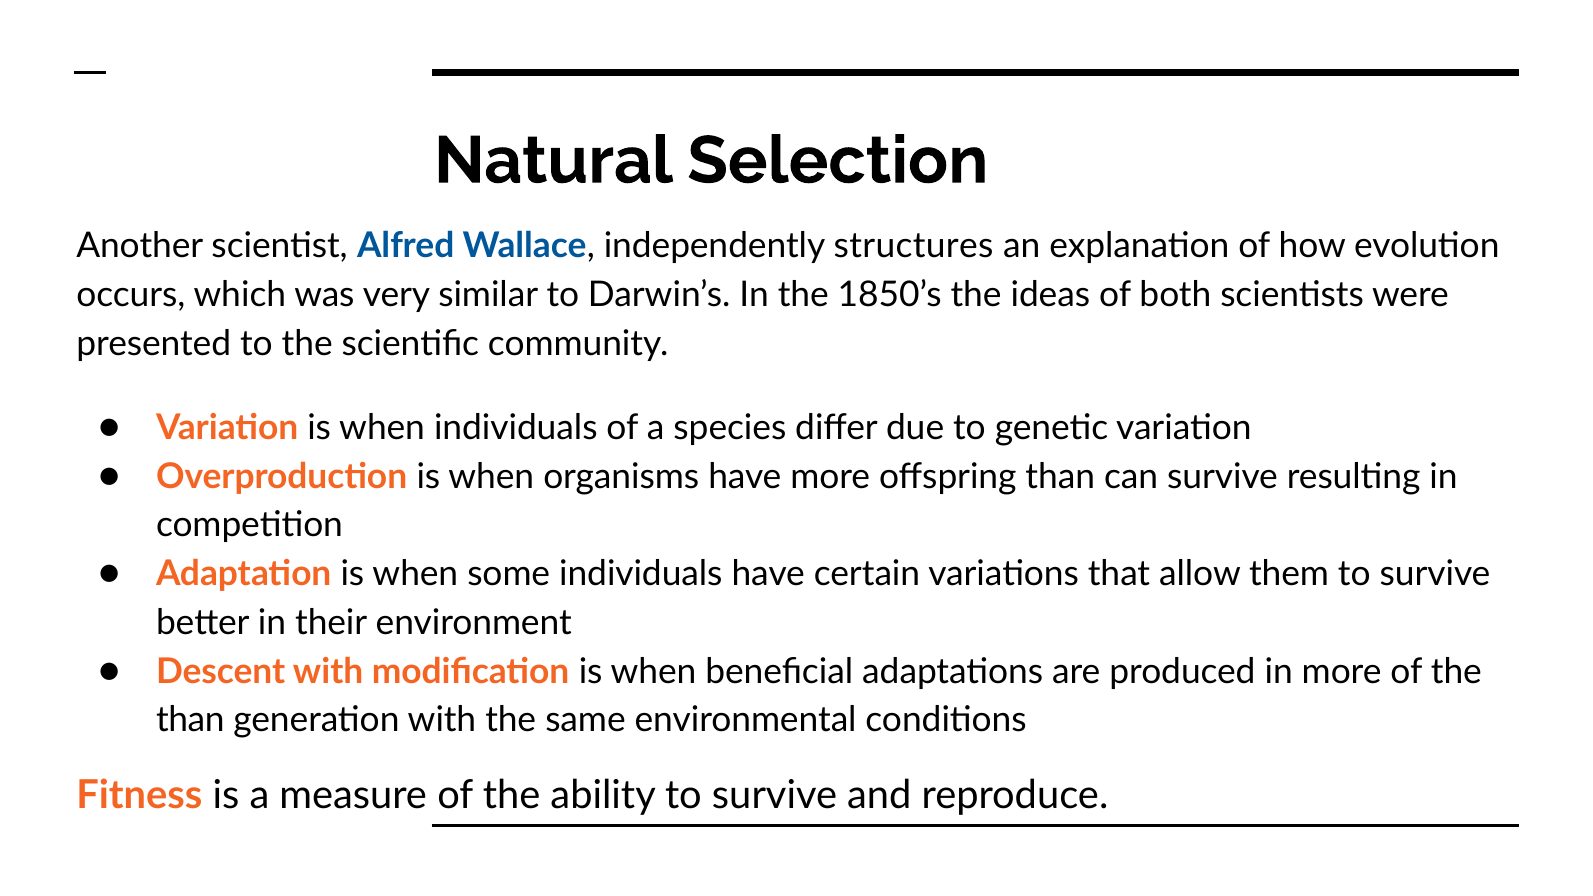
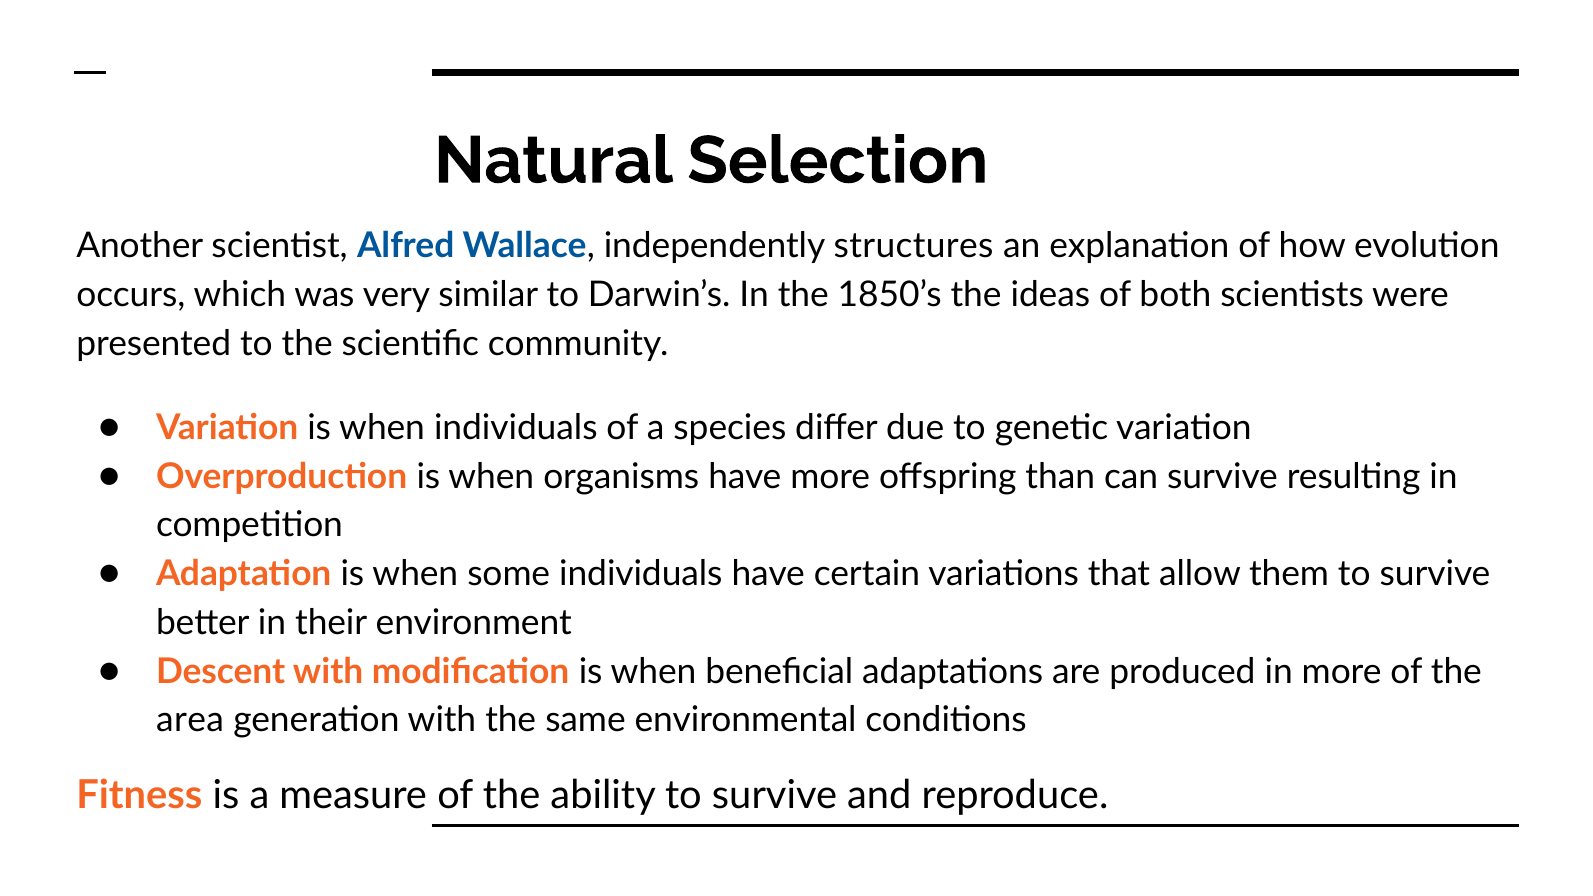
than at (190, 720): than -> area
